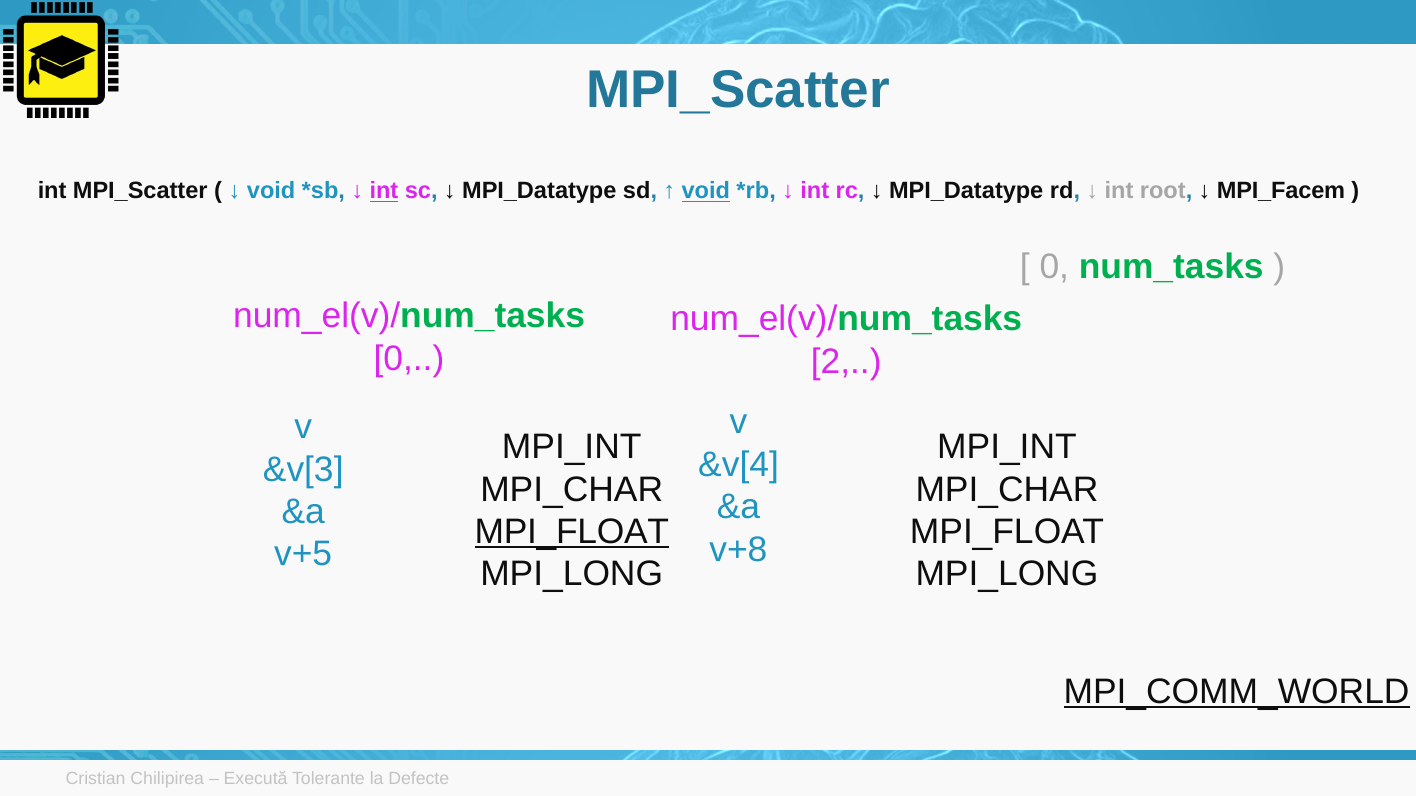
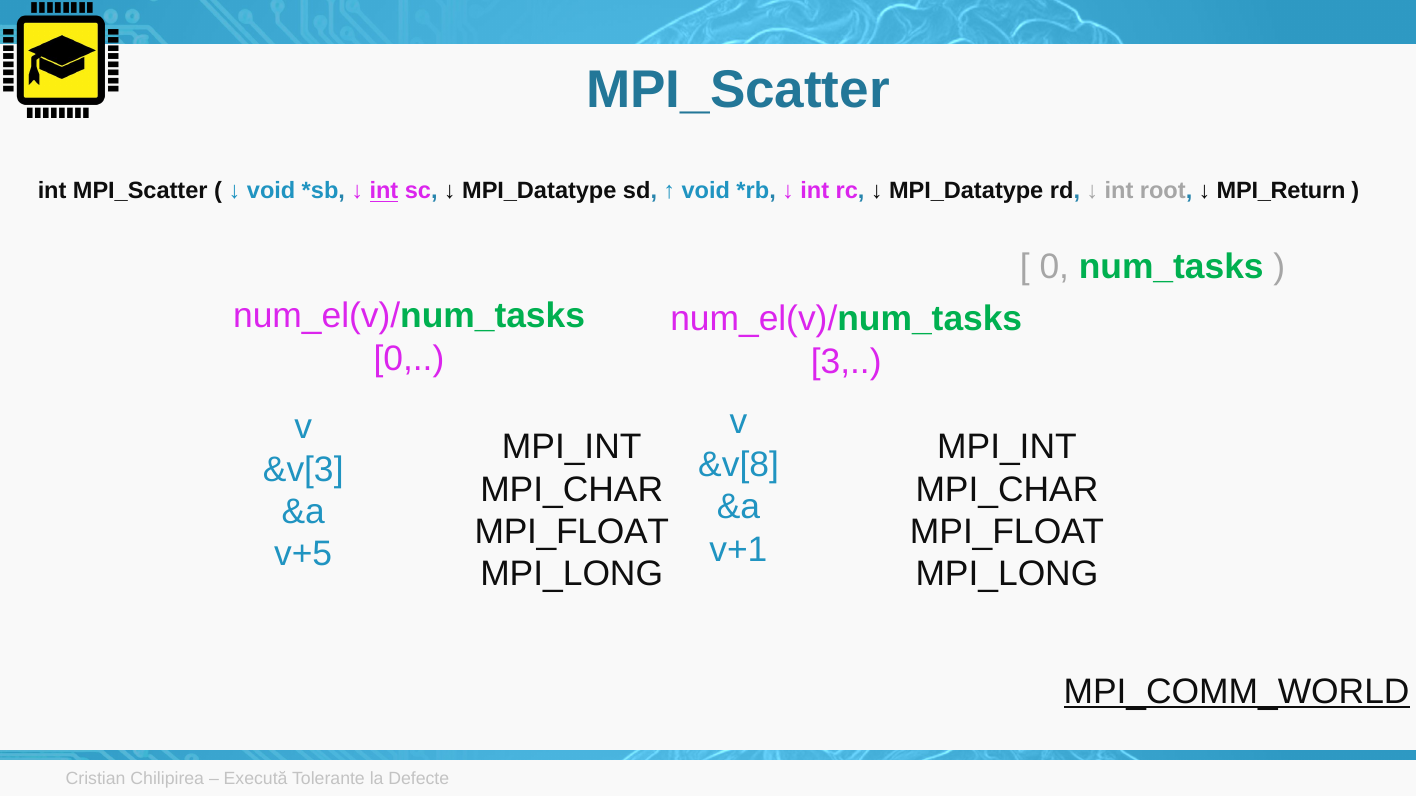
void at (706, 191) underline: present -> none
MPI_Facem: MPI_Facem -> MPI_Return
2: 2 -> 3
&v[4: &v[4 -> &v[8
MPI_FLOAT at (572, 532) underline: present -> none
v+8: v+8 -> v+1
